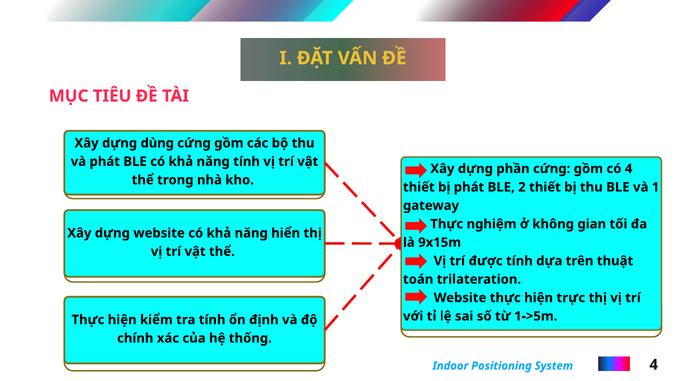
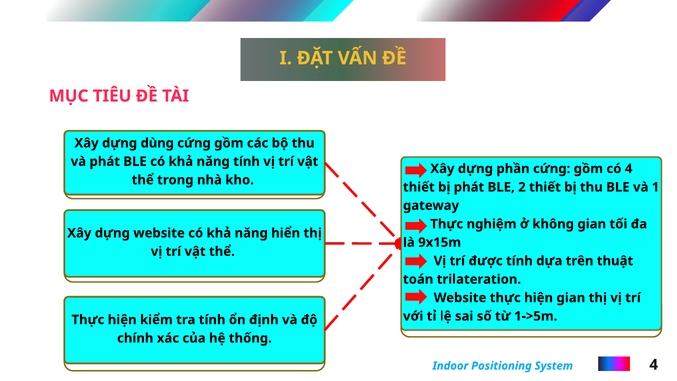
hiện trực: trực -> gian
